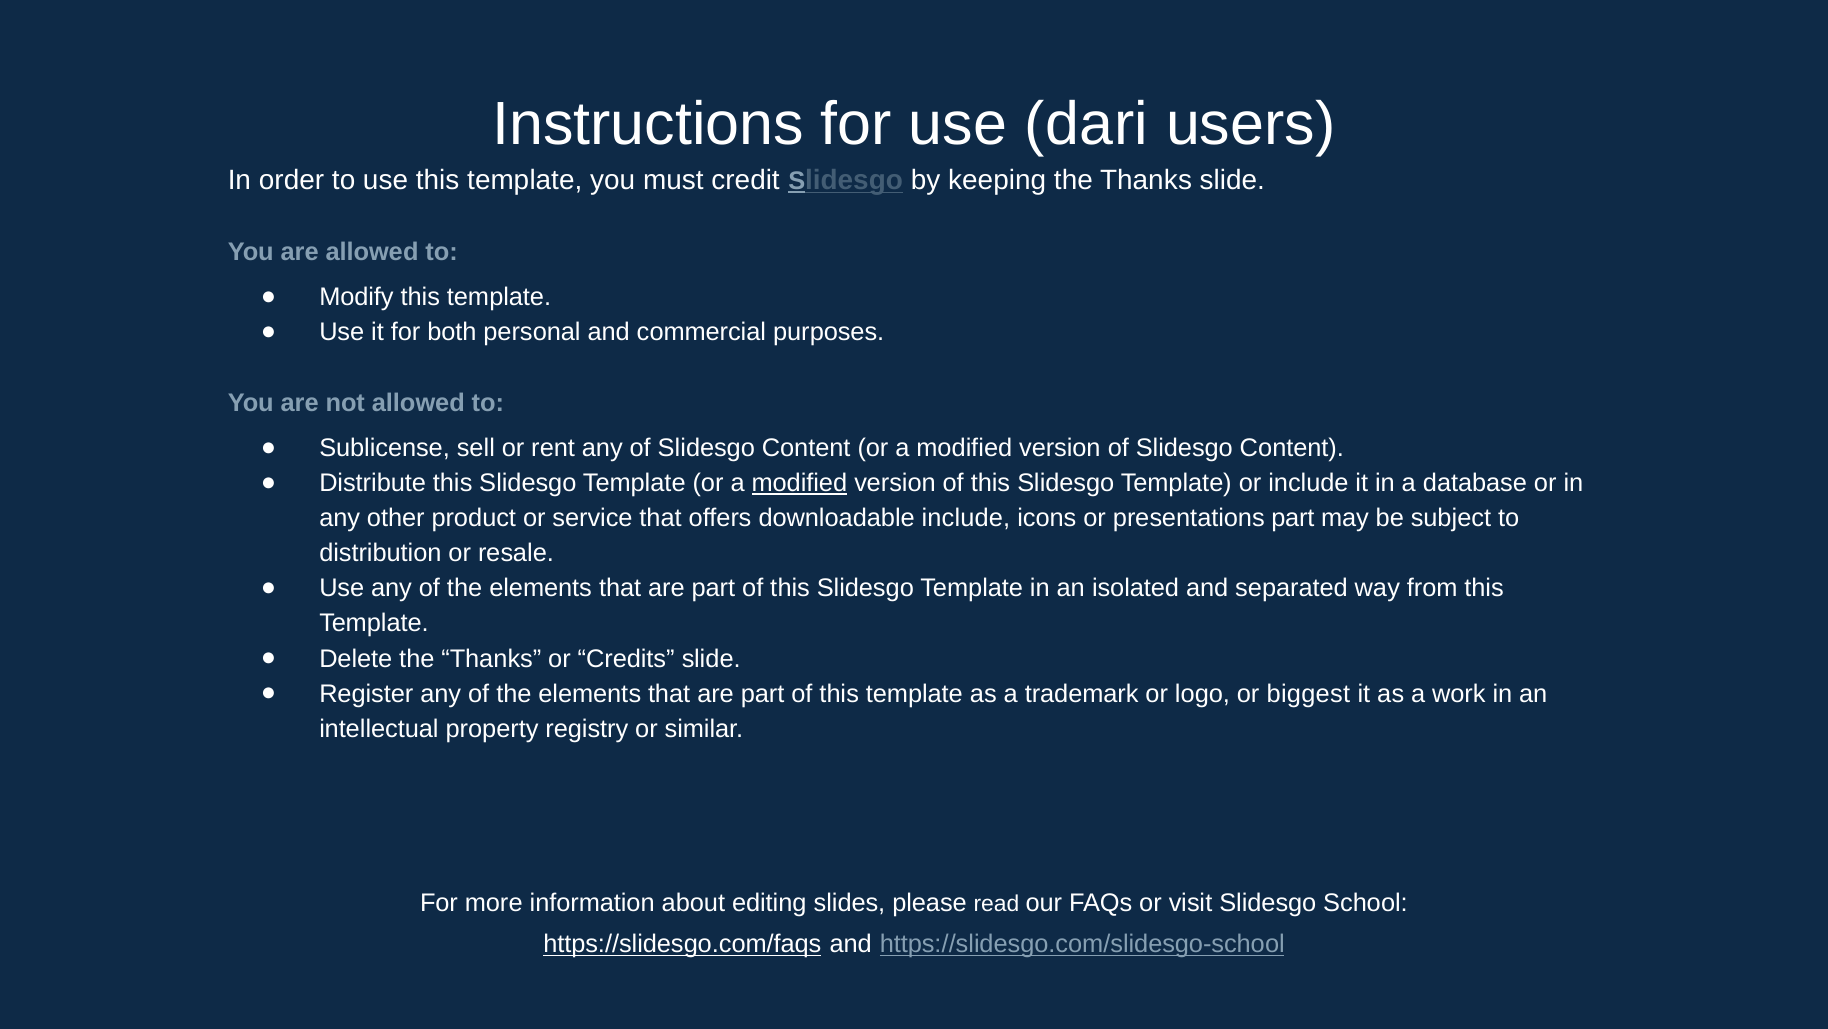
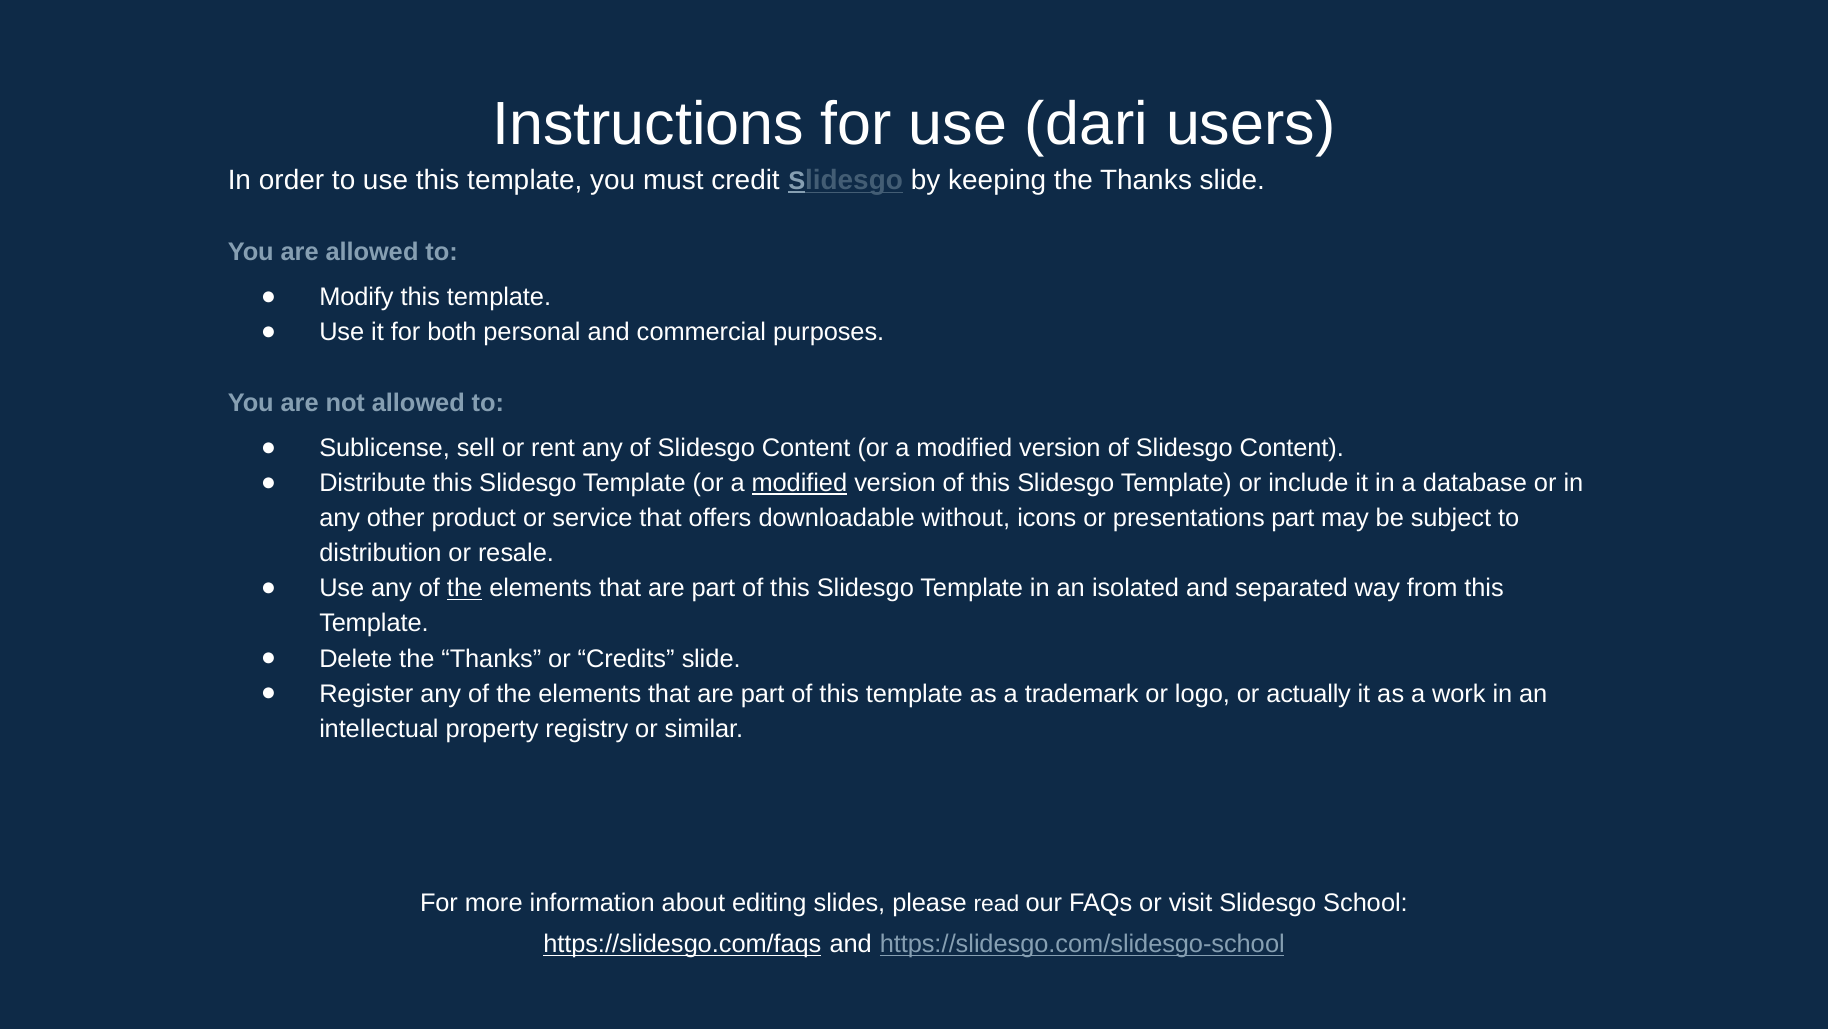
downloadable include: include -> without
the at (465, 588) underline: none -> present
biggest: biggest -> actually
